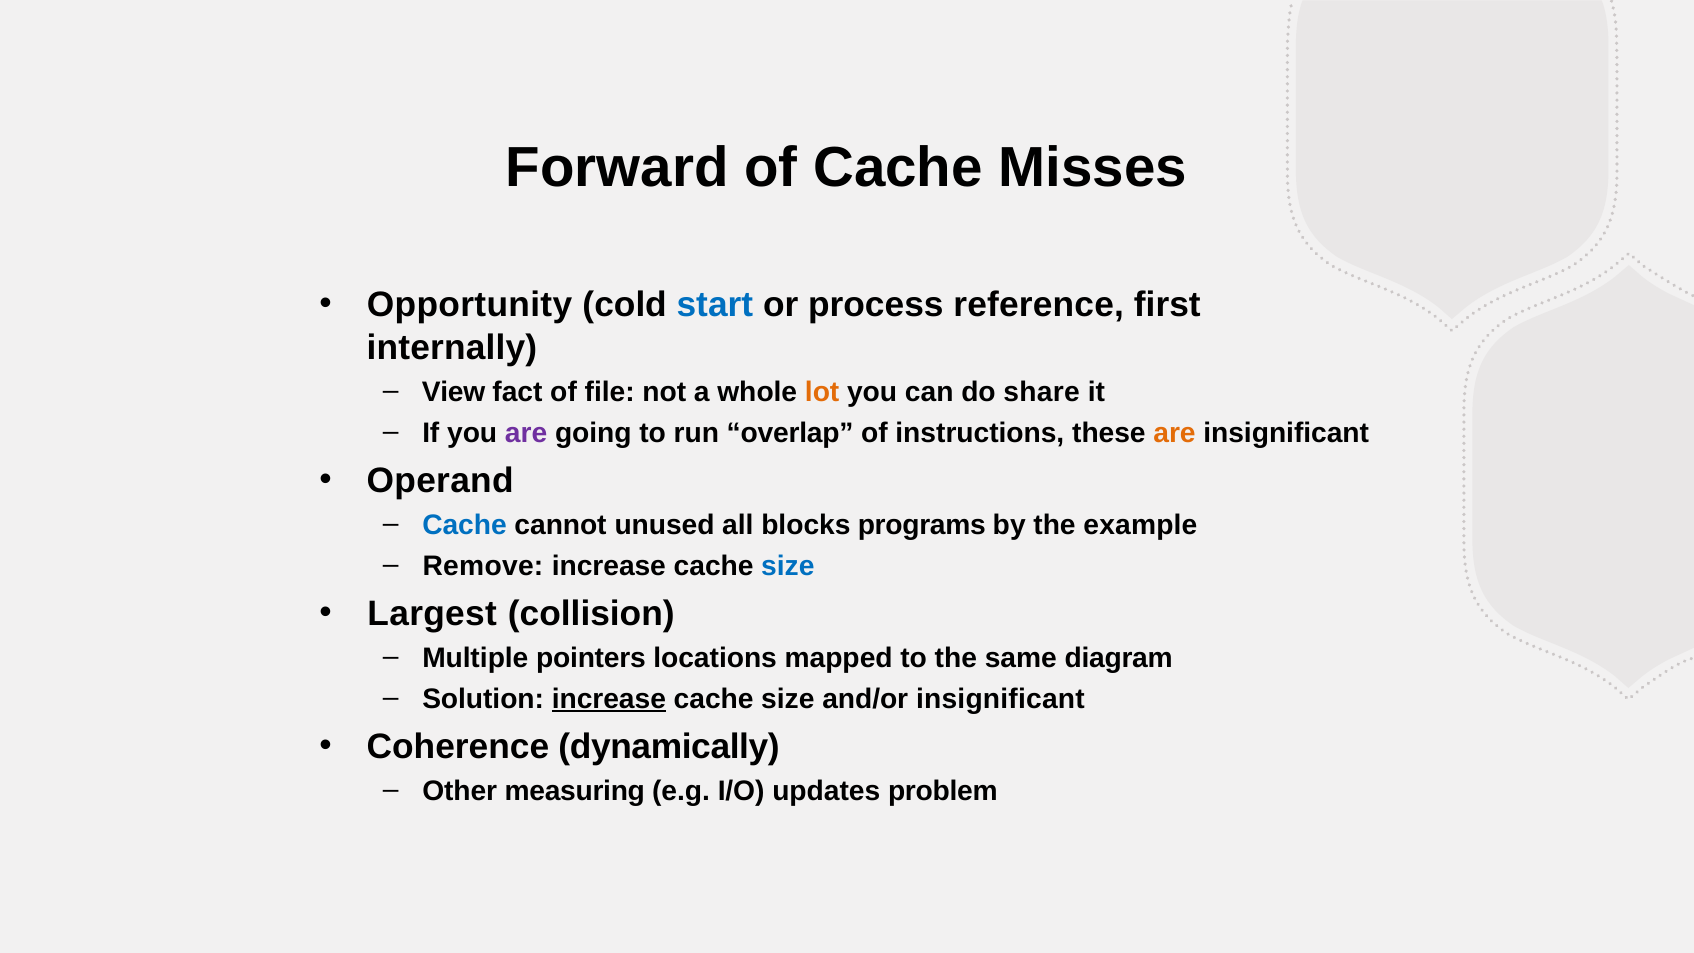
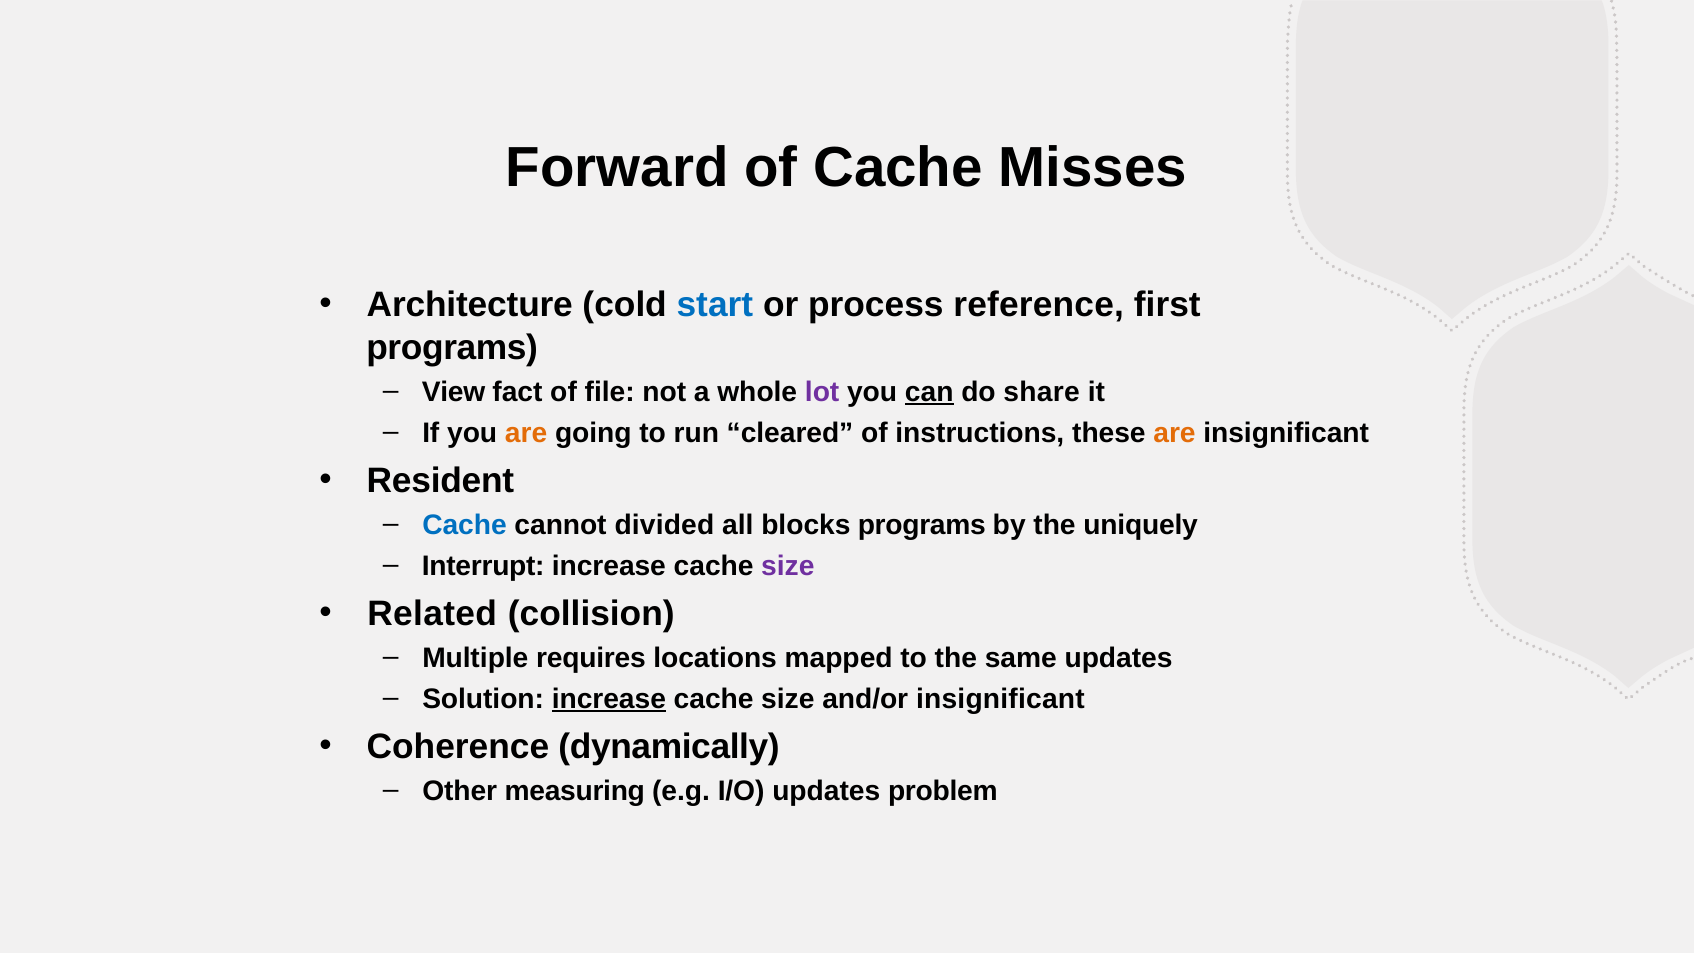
Opportunity: Opportunity -> Architecture
internally at (452, 347): internally -> programs
lot colour: orange -> purple
can underline: none -> present
are at (526, 433) colour: purple -> orange
overlap: overlap -> cleared
Operand: Operand -> Resident
unused: unused -> divided
example: example -> uniquely
Remove: Remove -> Interrupt
size at (788, 566) colour: blue -> purple
Largest: Largest -> Related
pointers: pointers -> requires
same diagram: diagram -> updates
